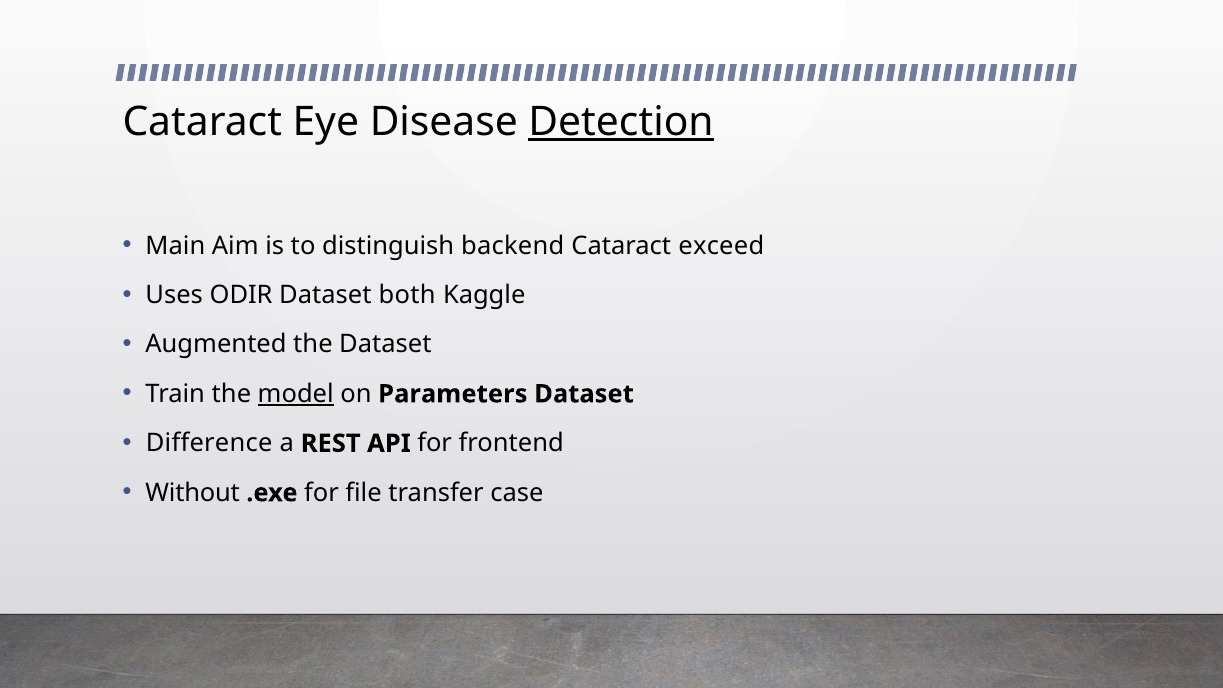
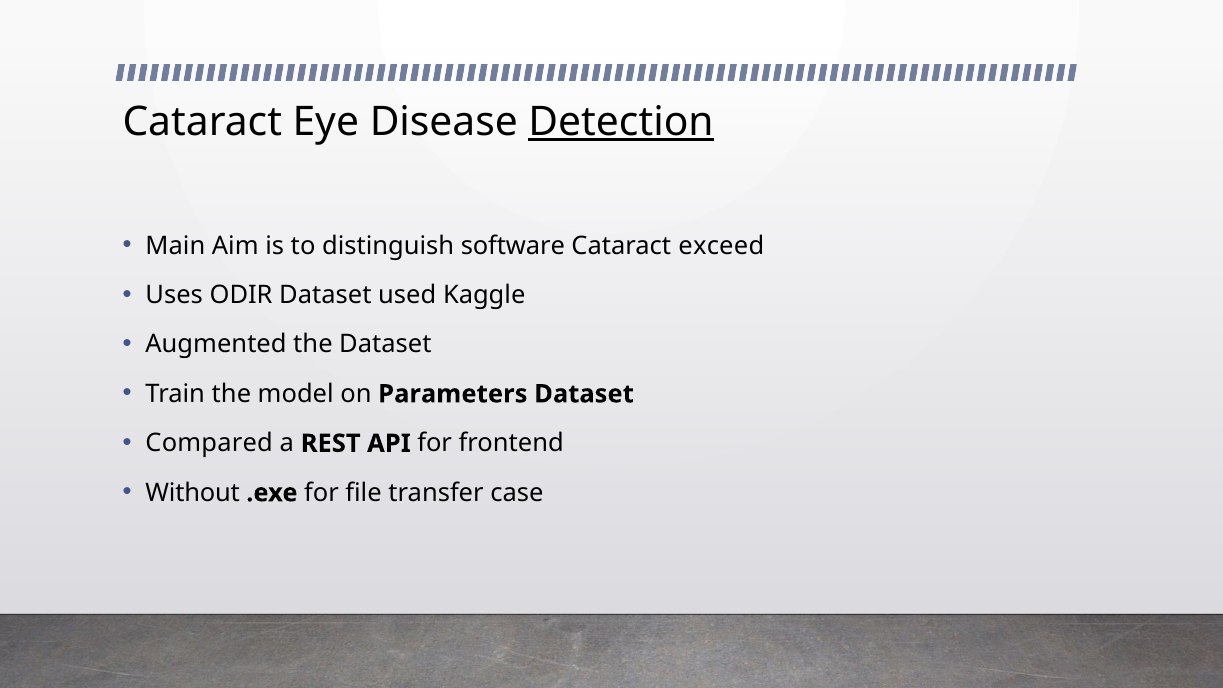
backend: backend -> software
both: both -> used
model underline: present -> none
Difference: Difference -> Compared
